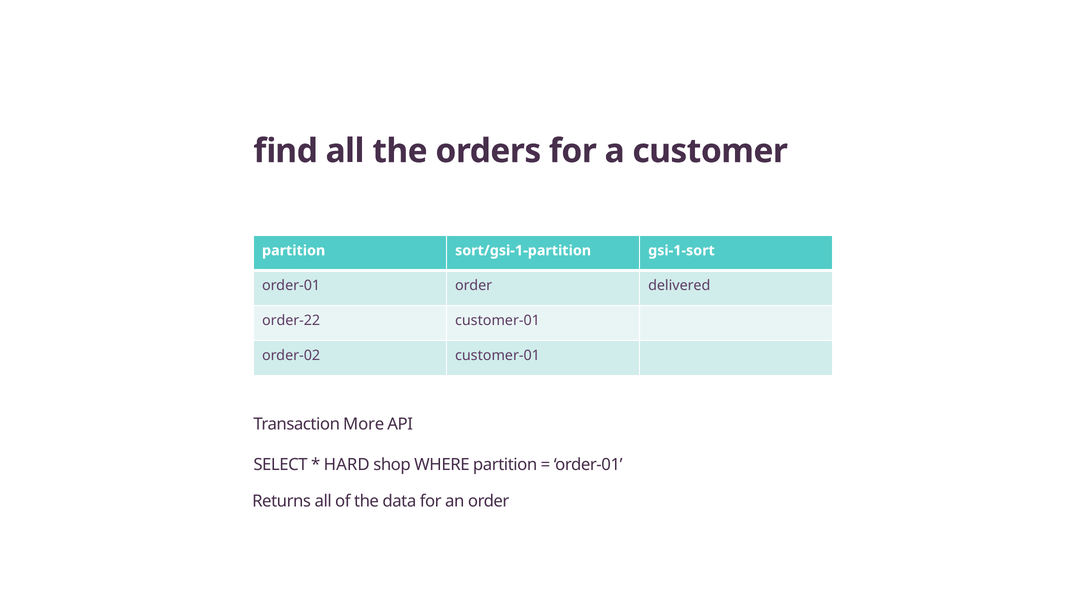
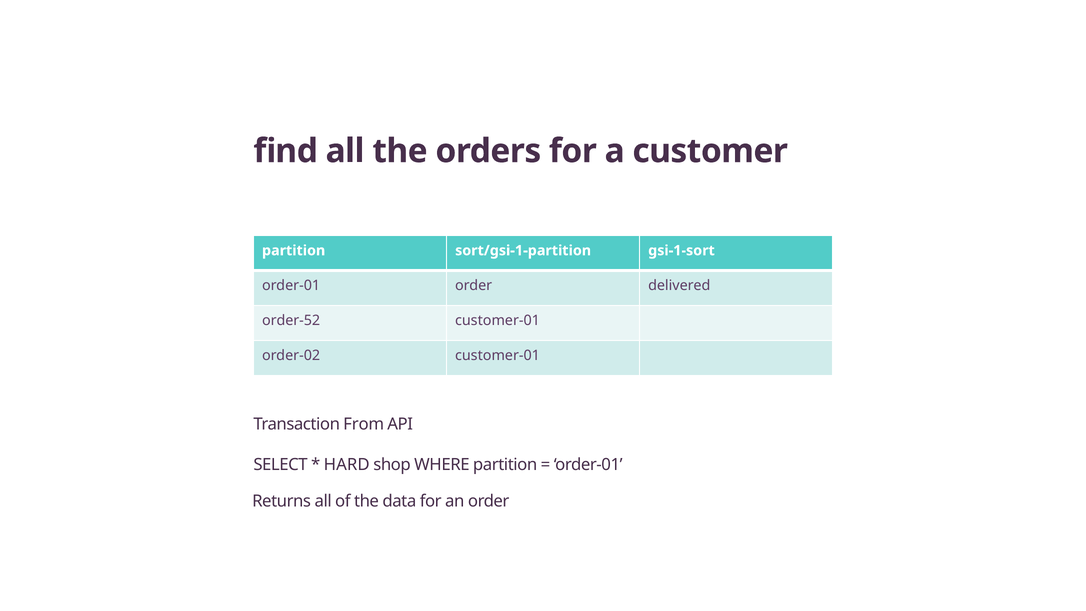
order-22: order-22 -> order-52
More: More -> From
